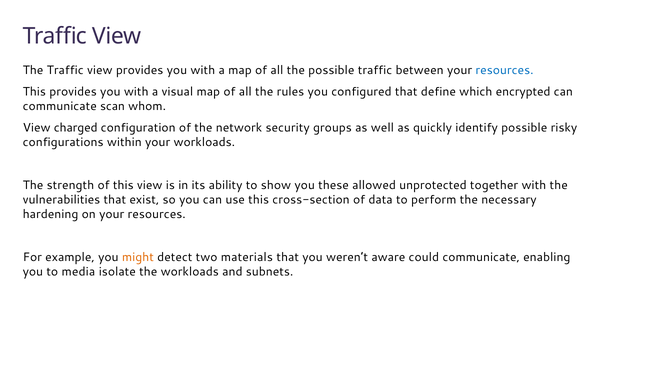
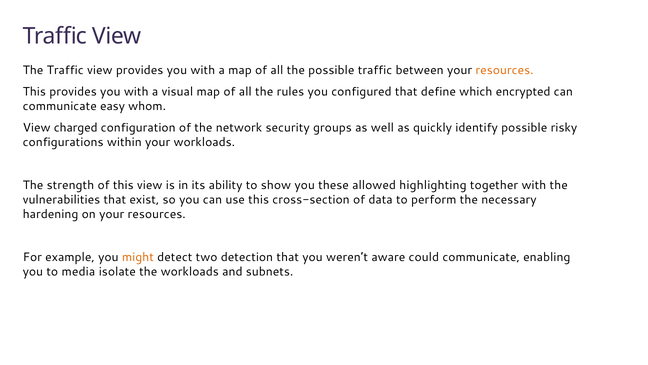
resources at (505, 70) colour: blue -> orange
scan: scan -> easy
unprotected: unprotected -> highlighting
materials: materials -> detection
